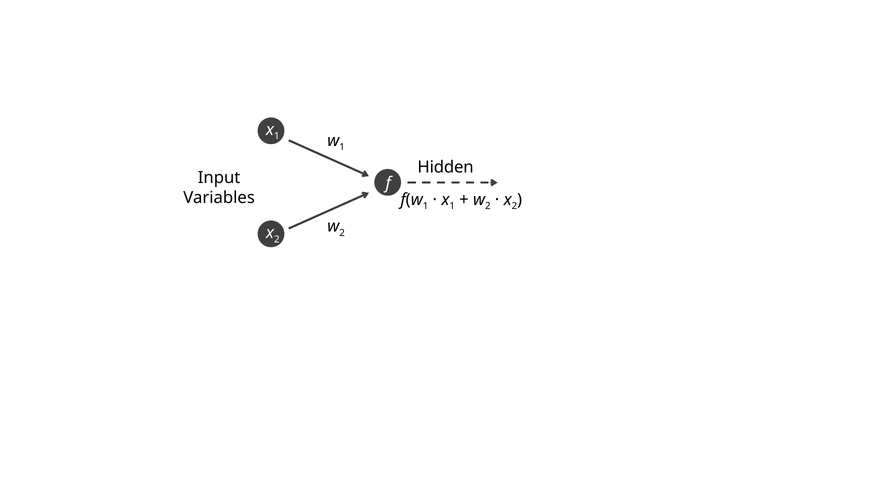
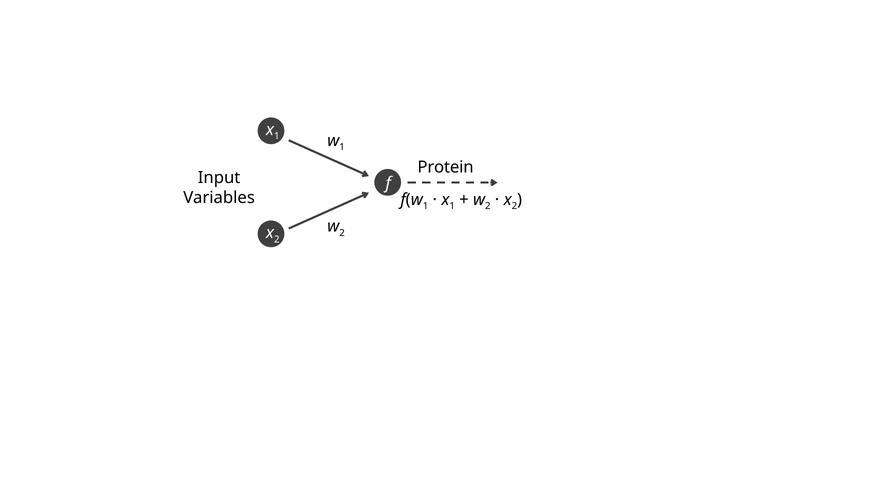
Hidden: Hidden -> Protein
